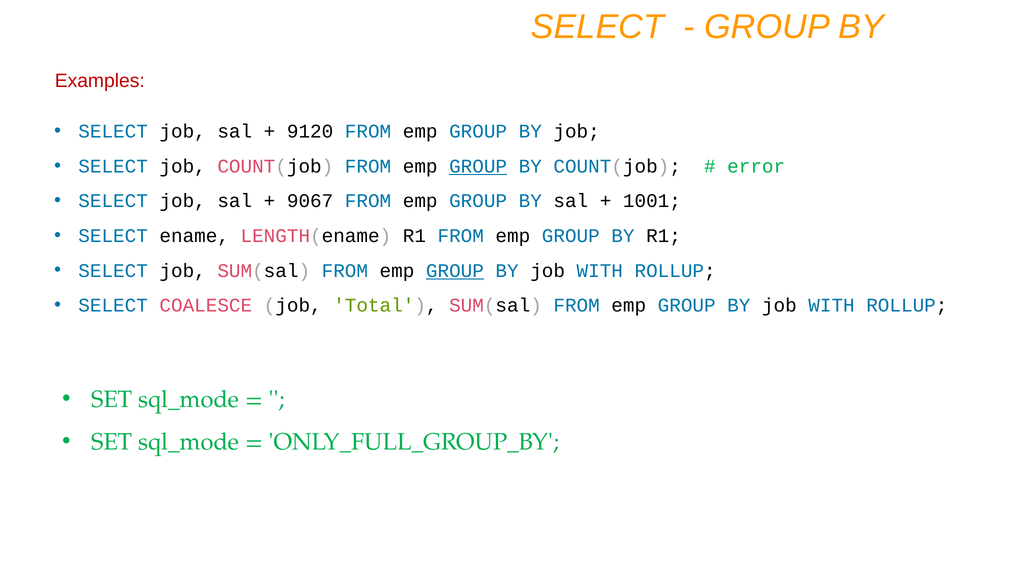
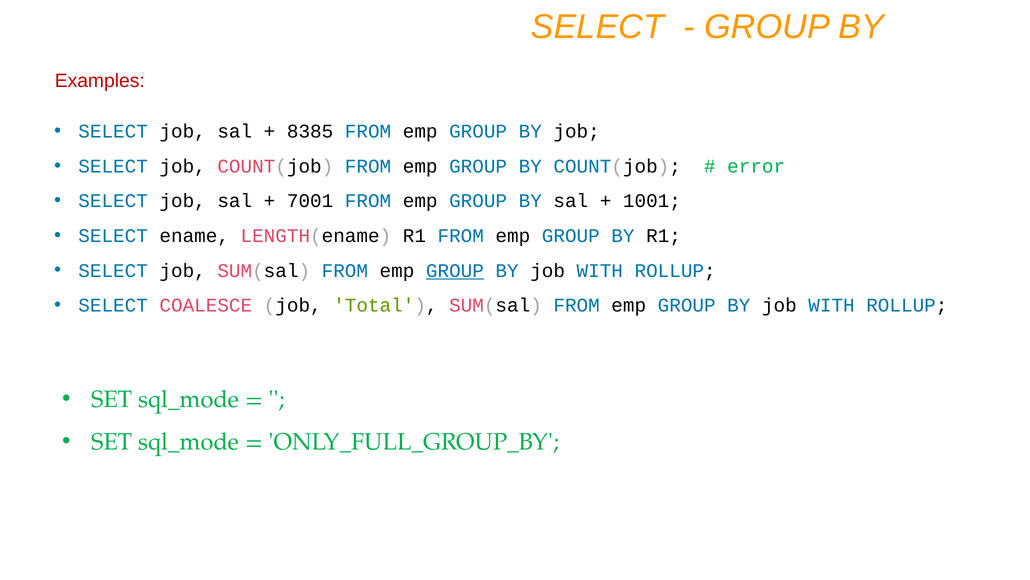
9120: 9120 -> 8385
GROUP at (478, 166) underline: present -> none
9067: 9067 -> 7001
